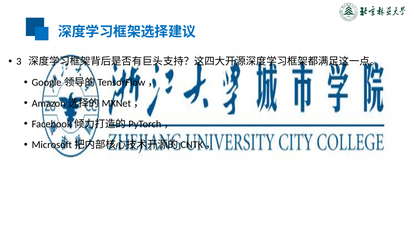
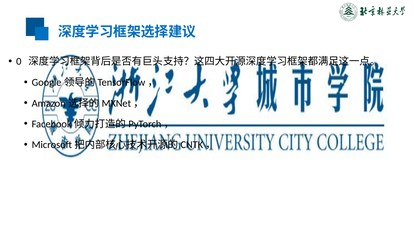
3: 3 -> 0
